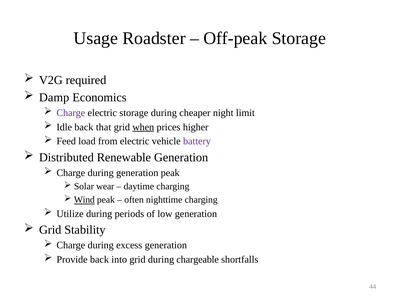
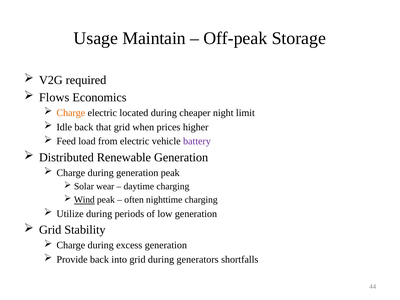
Roadster: Roadster -> Maintain
Damp: Damp -> Flows
Charge at (71, 113) colour: purple -> orange
electric storage: storage -> located
when underline: present -> none
chargeable: chargeable -> generators
